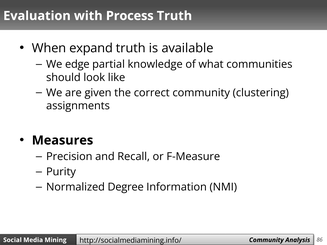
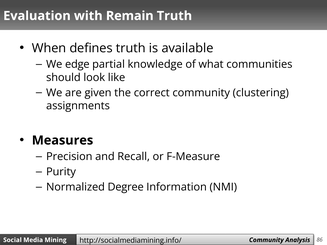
Process: Process -> Remain
expand: expand -> defines
